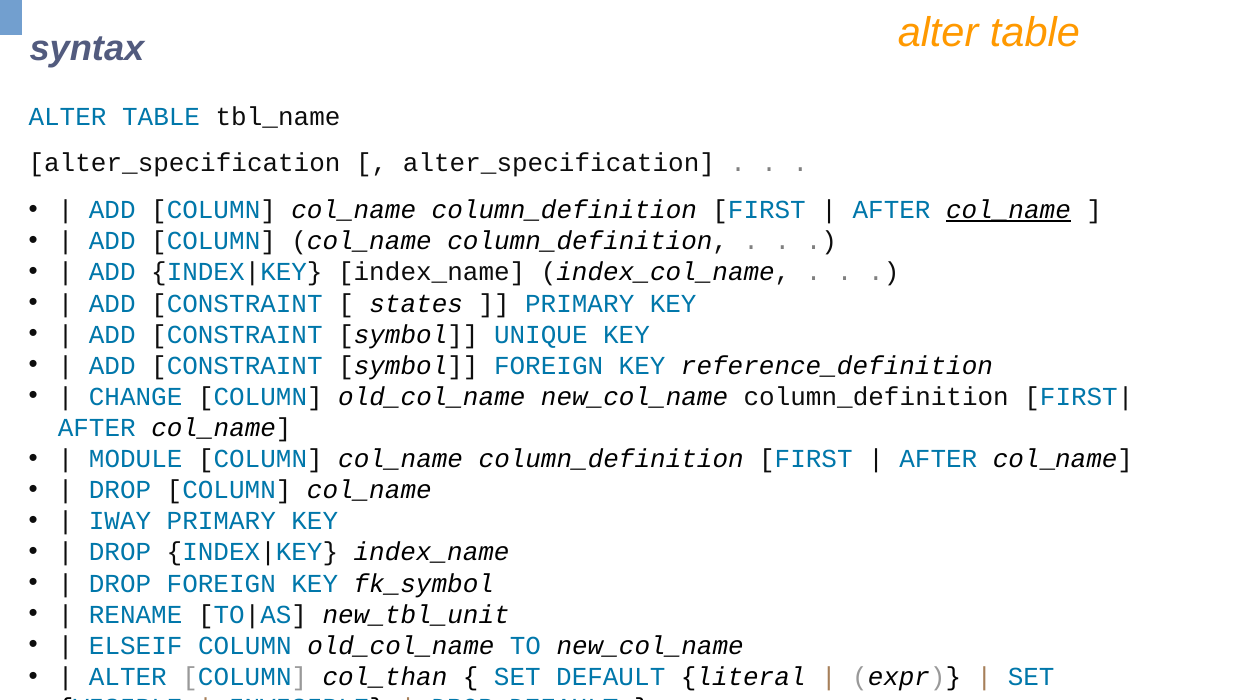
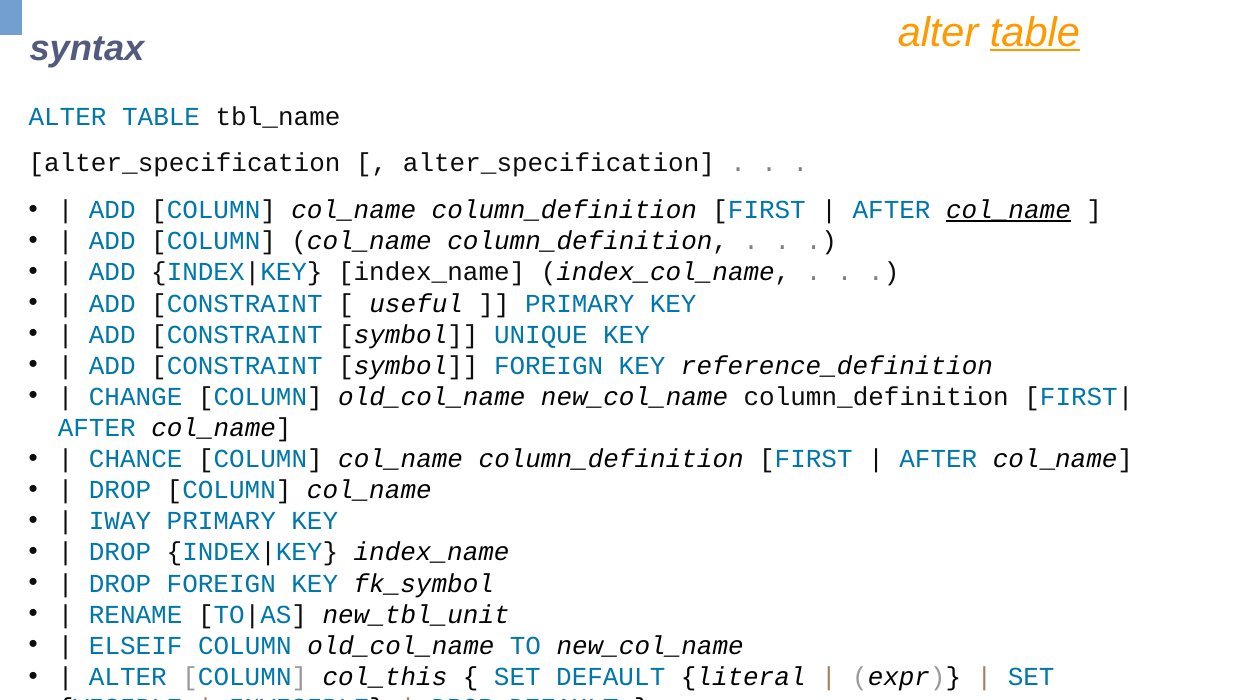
table at (1035, 32) underline: none -> present
states: states -> useful
MODULE: MODULE -> CHANCE
col_than: col_than -> col_this
